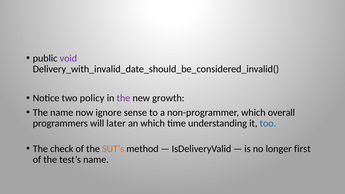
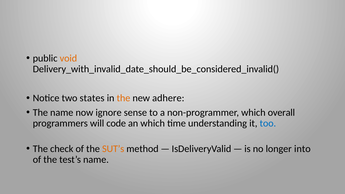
void colour: purple -> orange
policy: policy -> states
the at (123, 98) colour: purple -> orange
growth: growth -> adhere
later: later -> code
first: first -> into
